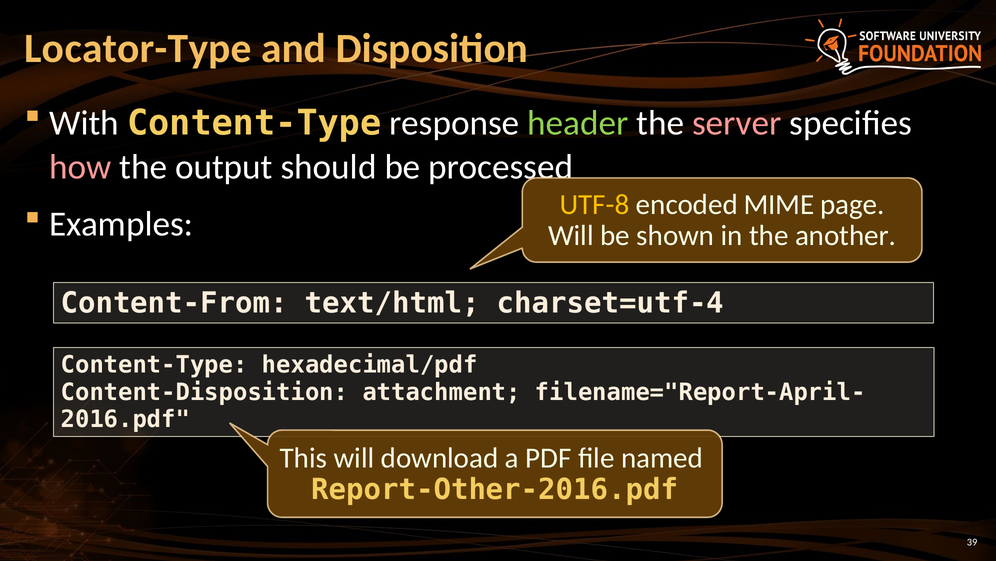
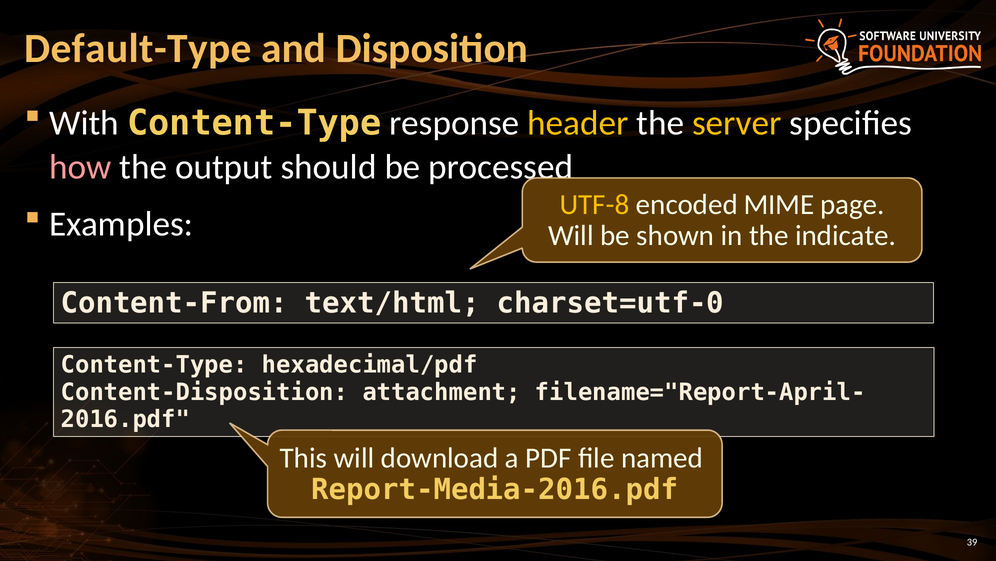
Locator-Type: Locator-Type -> Default-Type
header colour: light green -> yellow
server colour: pink -> yellow
another: another -> indicate
charset=utf-4: charset=utf-4 -> charset=utf-0
Report-Other-2016.pdf: Report-Other-2016.pdf -> Report-Media-2016.pdf
